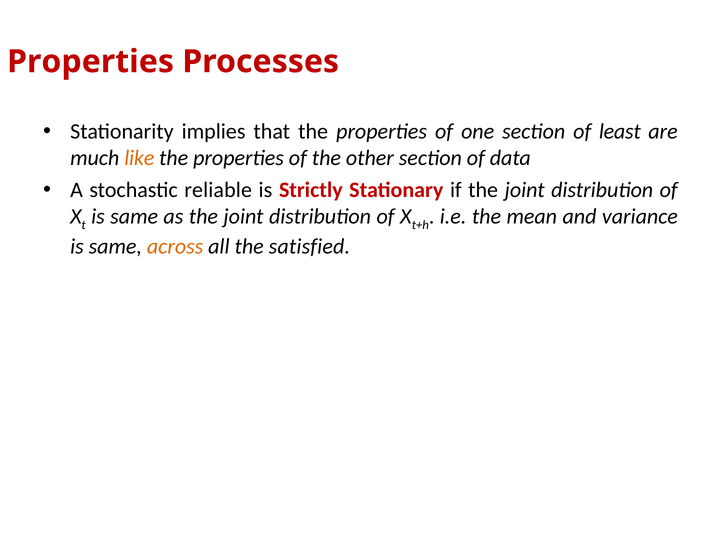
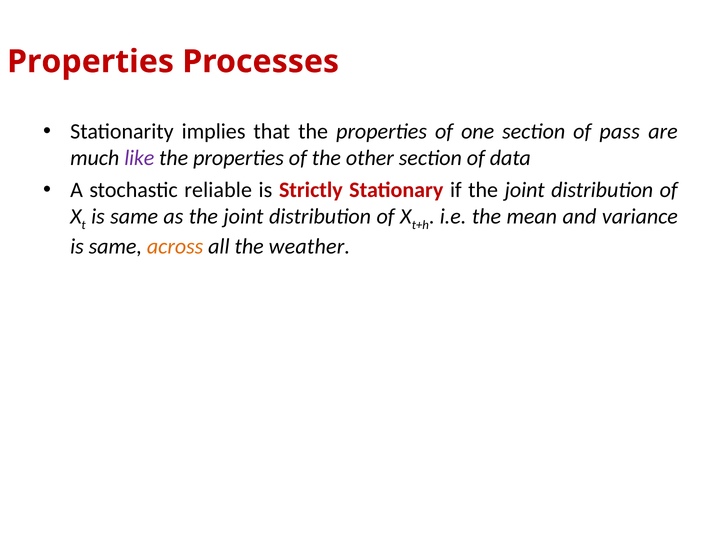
least: least -> pass
like colour: orange -> purple
satisfied: satisfied -> weather
